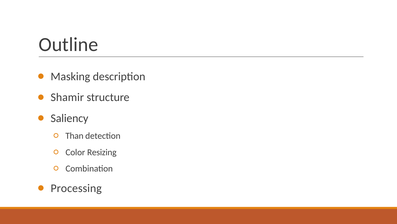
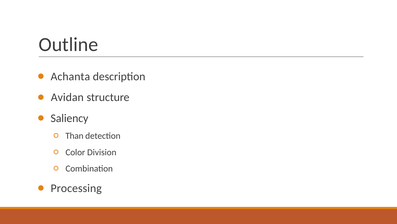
Masking: Masking -> Achanta
Shamir: Shamir -> Avidan
Resizing: Resizing -> Division
